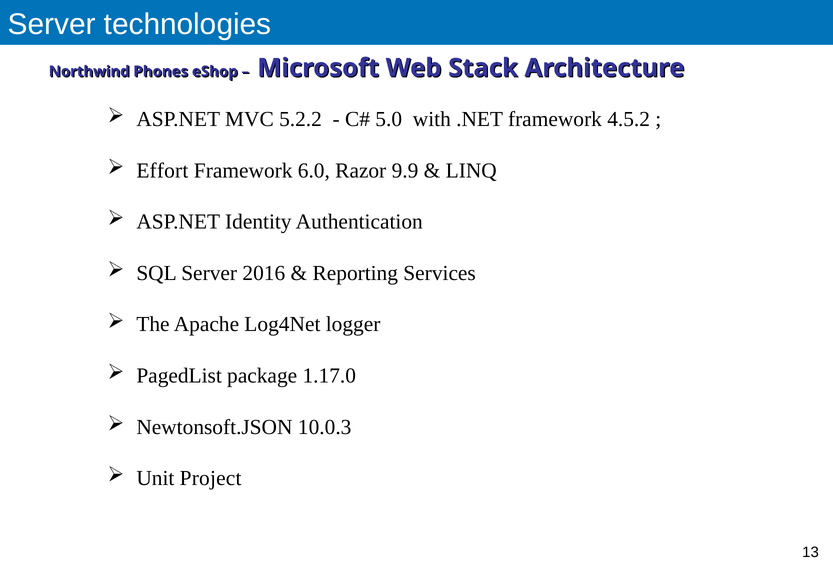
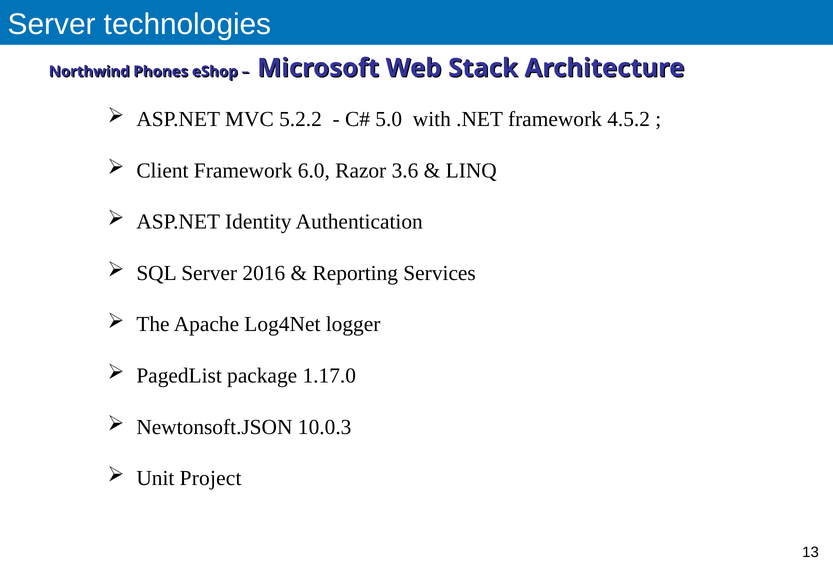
Effort: Effort -> Client
9.9: 9.9 -> 3.6
